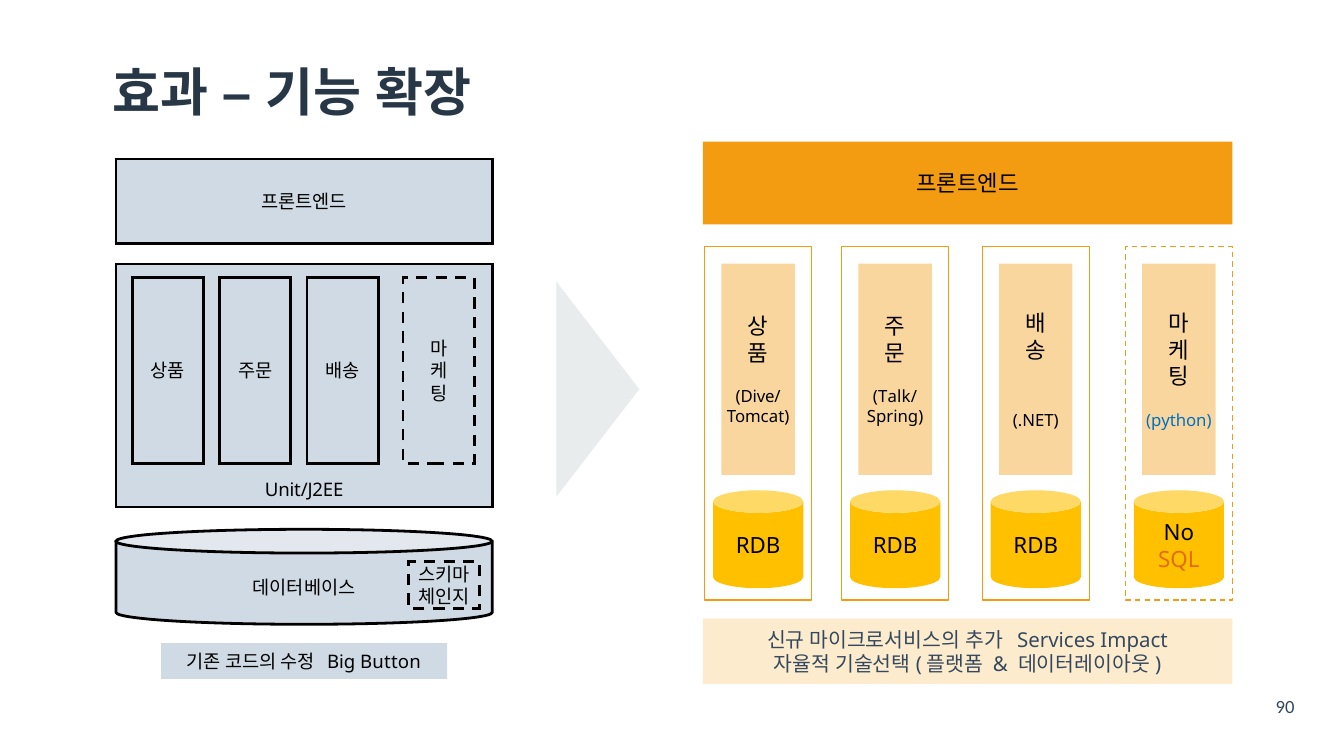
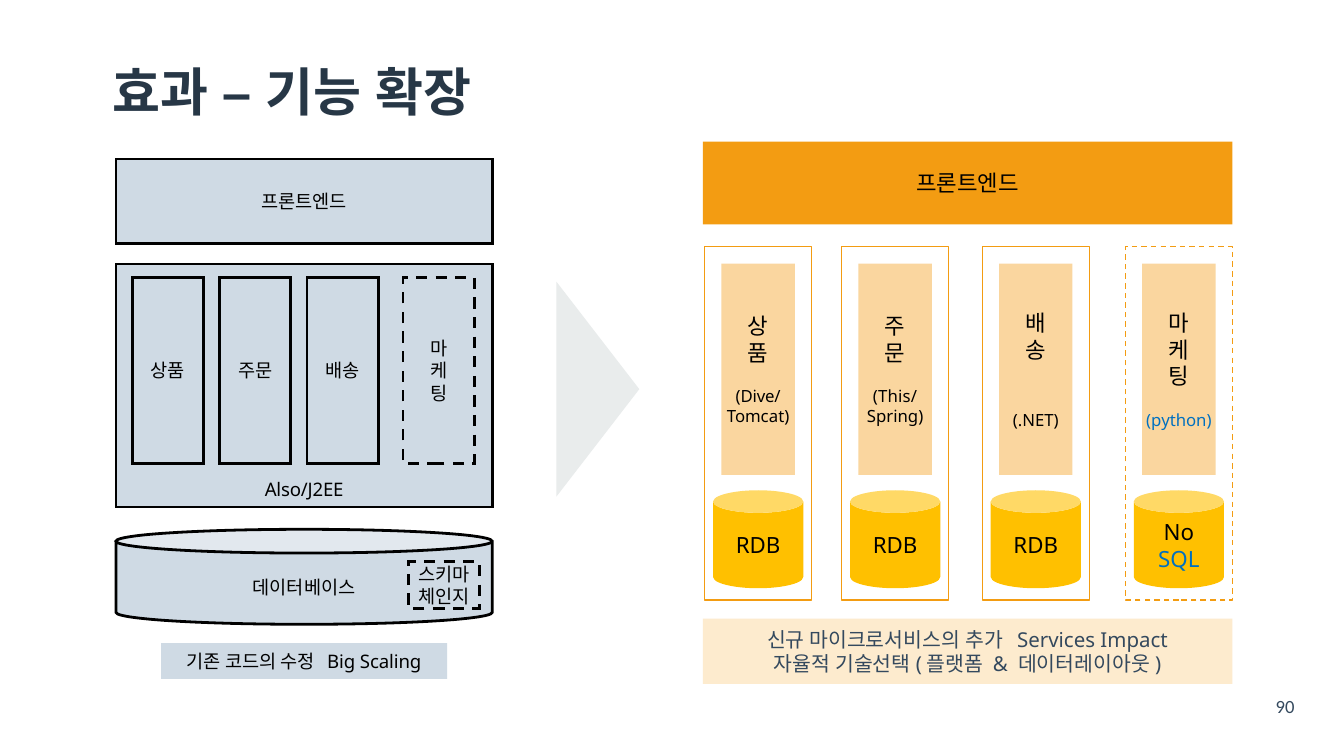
Talk/: Talk/ -> This/
Unit/J2EE: Unit/J2EE -> Also/J2EE
SQL colour: orange -> blue
Button: Button -> Scaling
